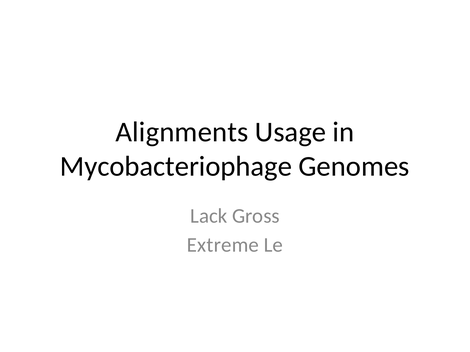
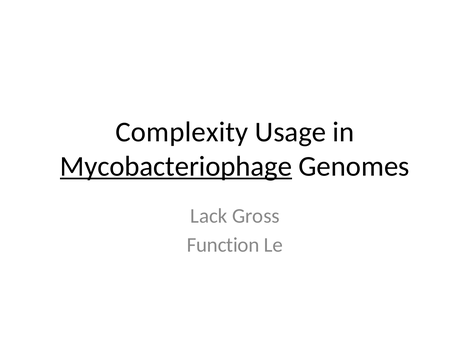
Alignments: Alignments -> Complexity
Mycobacteriophage underline: none -> present
Extreme: Extreme -> Function
